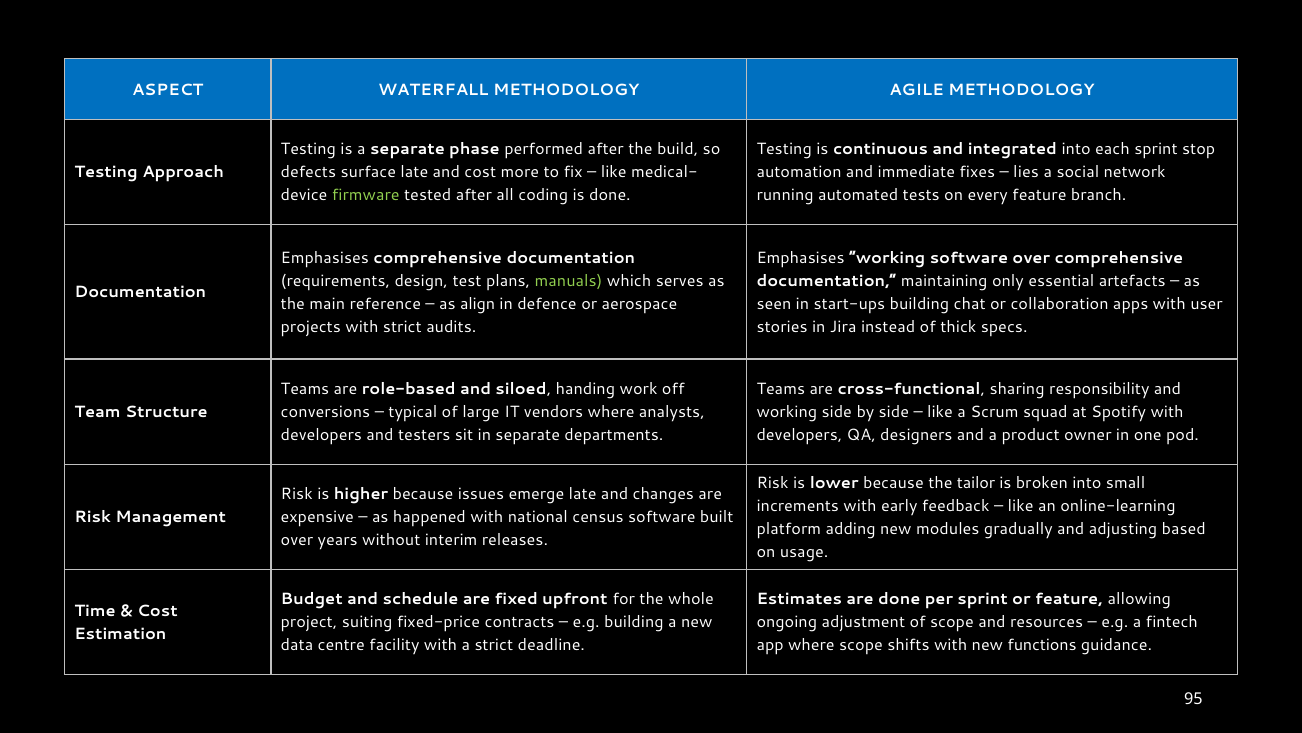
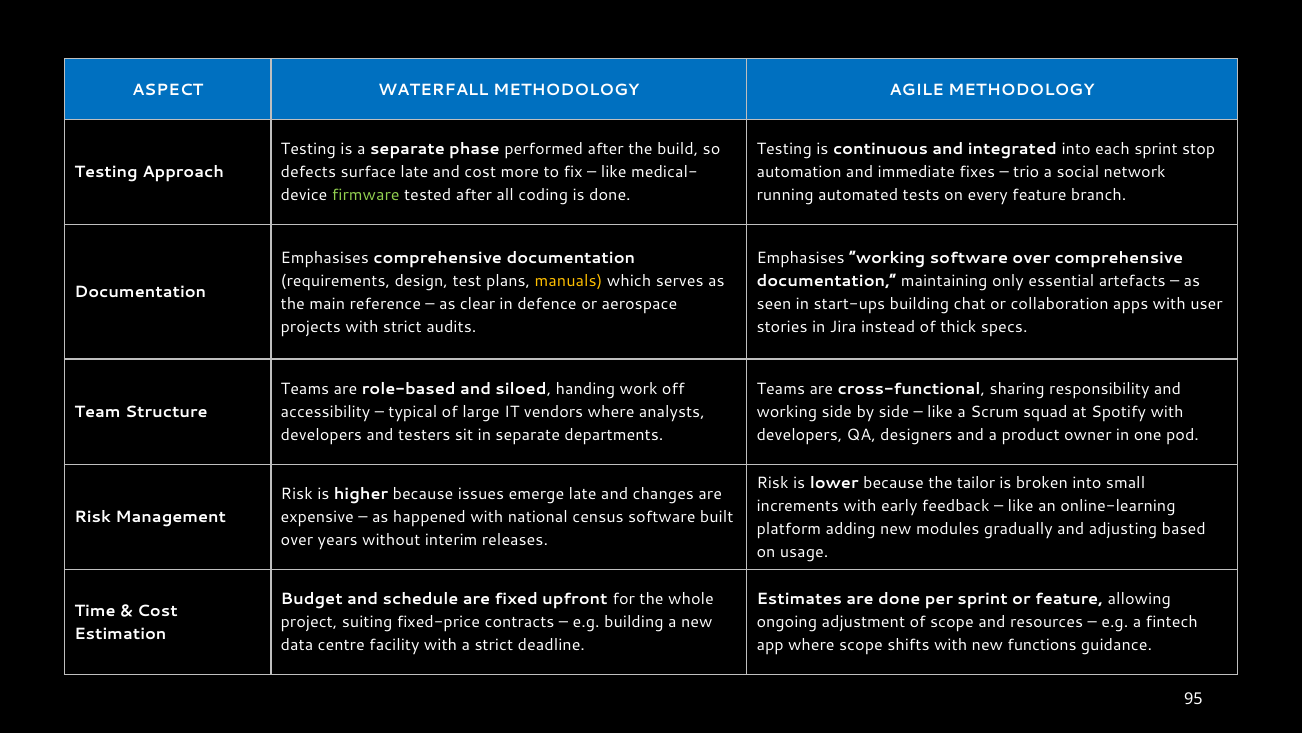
lies: lies -> trio
manuals colour: light green -> yellow
align: align -> clear
conversions: conversions -> accessibility
